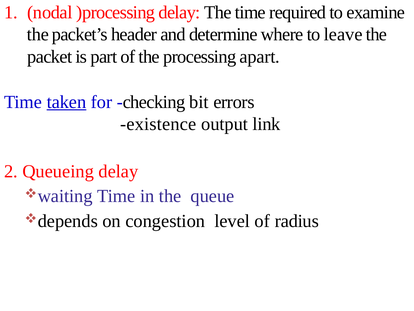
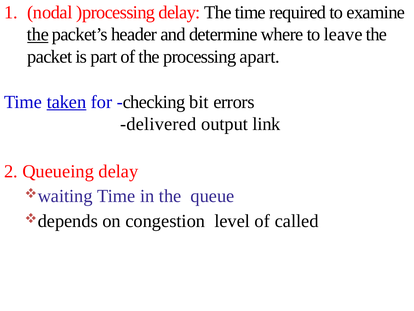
the at (38, 34) underline: none -> present
existence: existence -> delivered
radius: radius -> called
